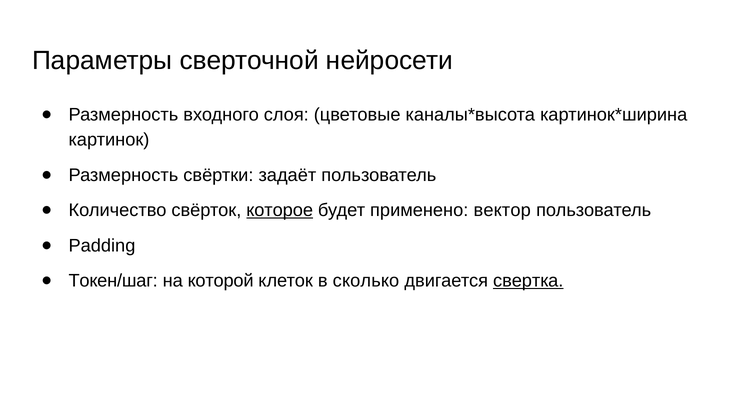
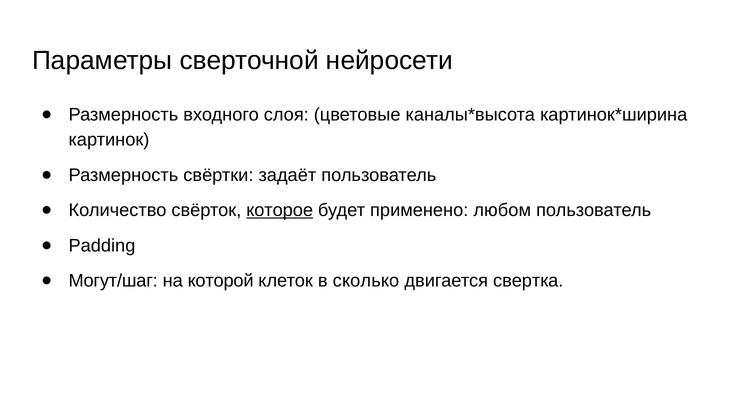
вектор: вектор -> любом
Токен/шаг: Токен/шаг -> Могут/шаг
свертка underline: present -> none
